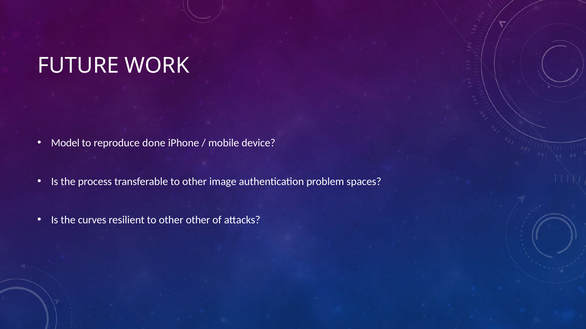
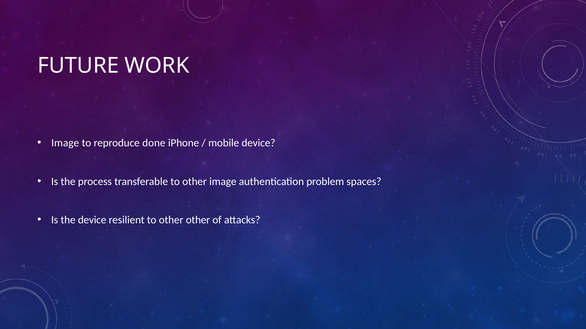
Model at (65, 143): Model -> Image
the curves: curves -> device
